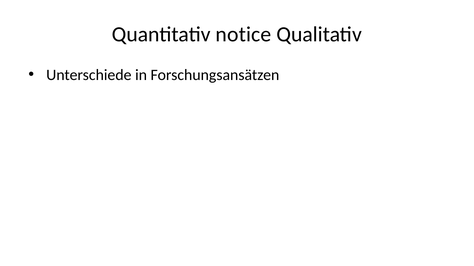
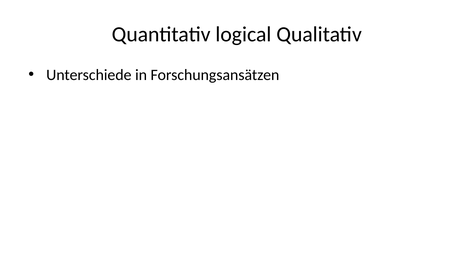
notice: notice -> logical
